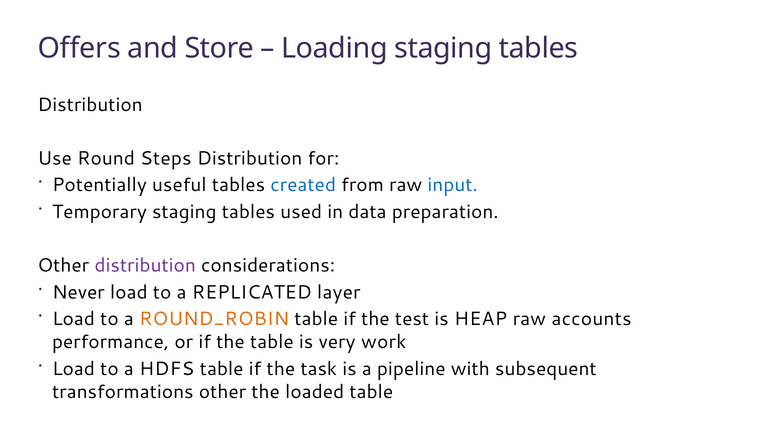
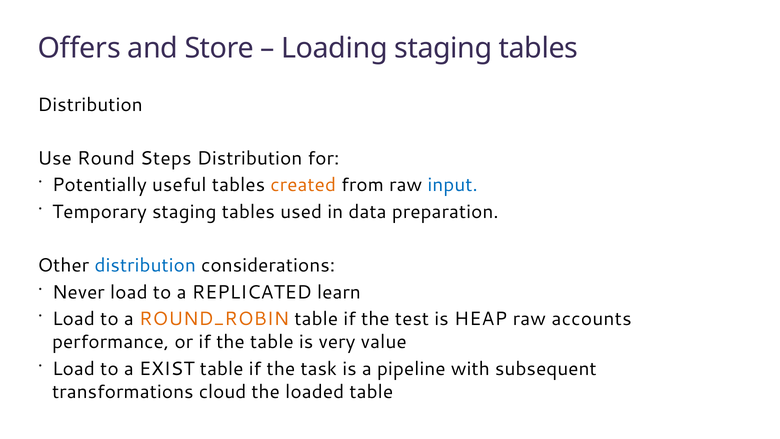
created colour: blue -> orange
distribution at (145, 265) colour: purple -> blue
layer: layer -> learn
work: work -> value
HDFS: HDFS -> EXIST
transformations other: other -> cloud
